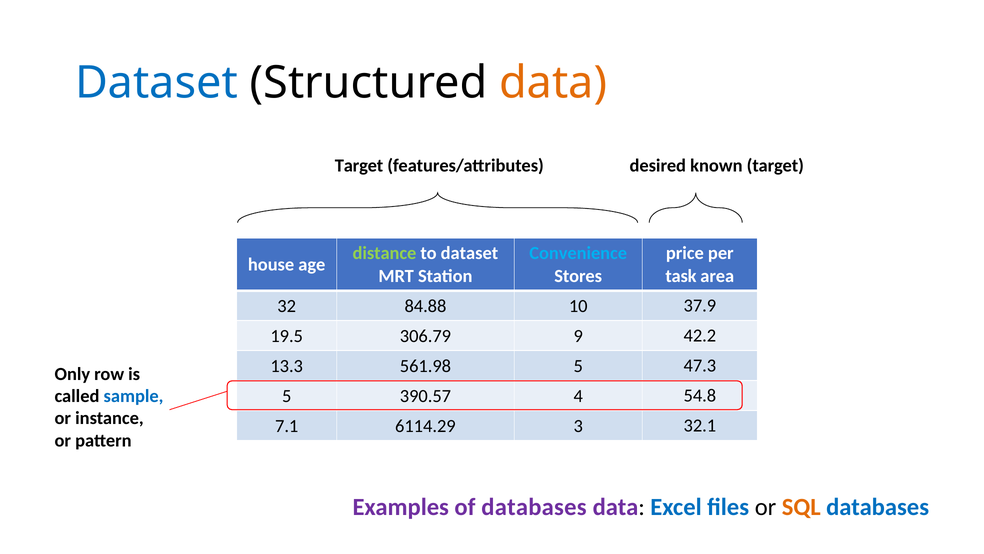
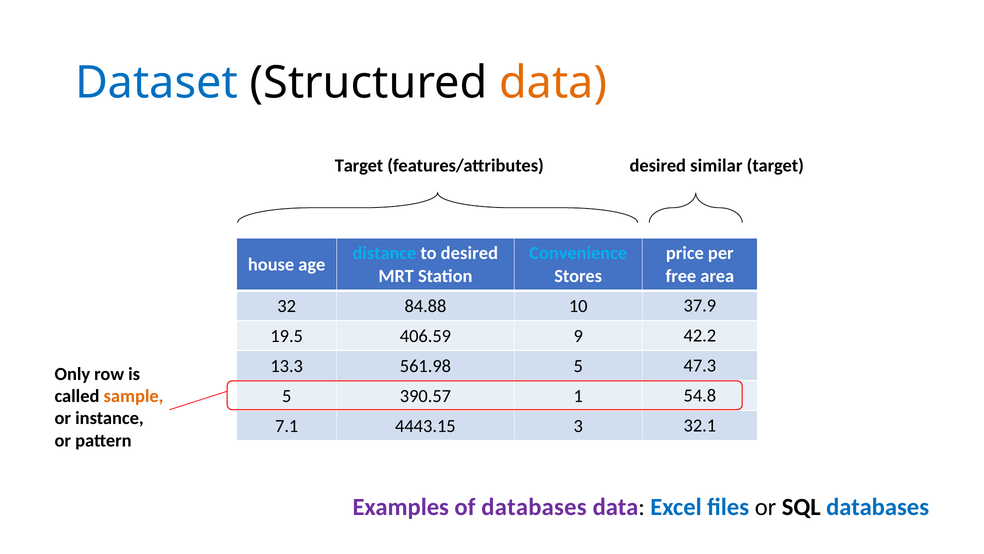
known: known -> similar
distance colour: light green -> light blue
to dataset: dataset -> desired
task: task -> free
306.79: 306.79 -> 406.59
4: 4 -> 1
sample colour: blue -> orange
6114.29: 6114.29 -> 4443.15
SQL colour: orange -> black
